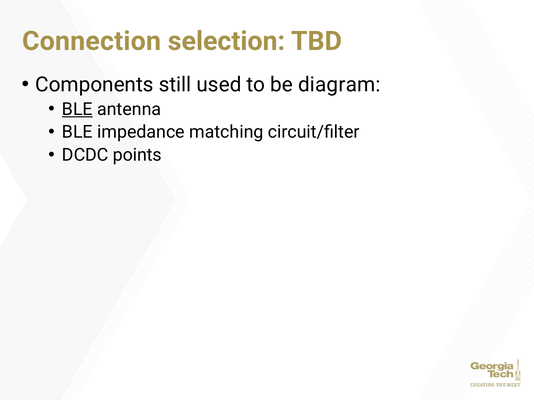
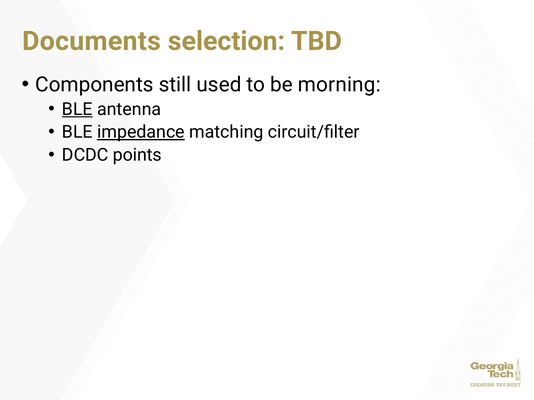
Connection: Connection -> Documents
diagram: diagram -> morning
impedance underline: none -> present
